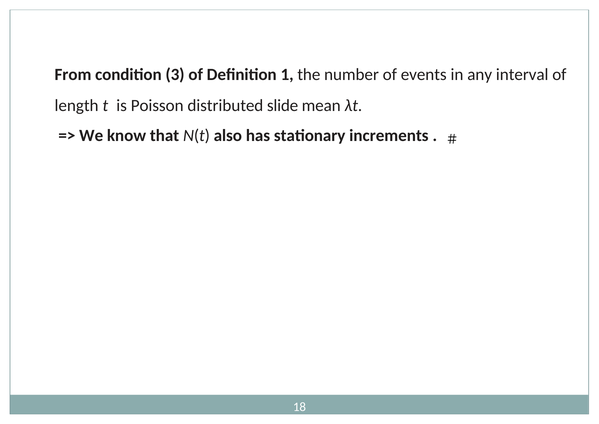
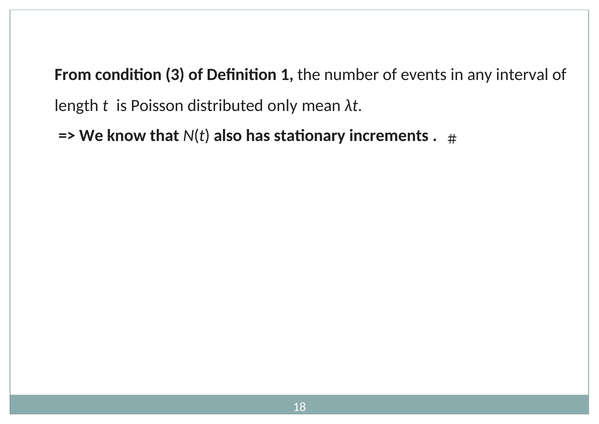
slide: slide -> only
